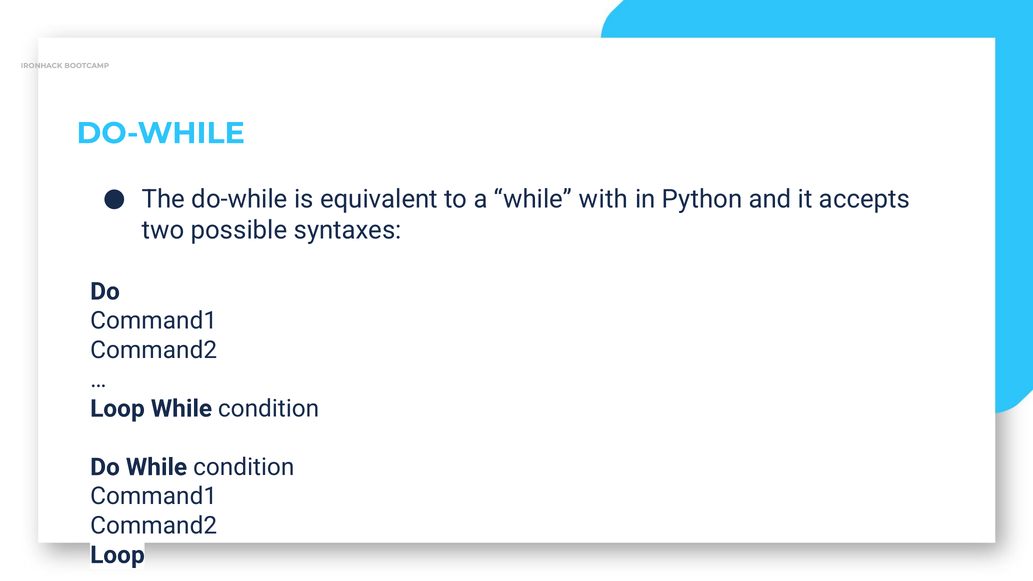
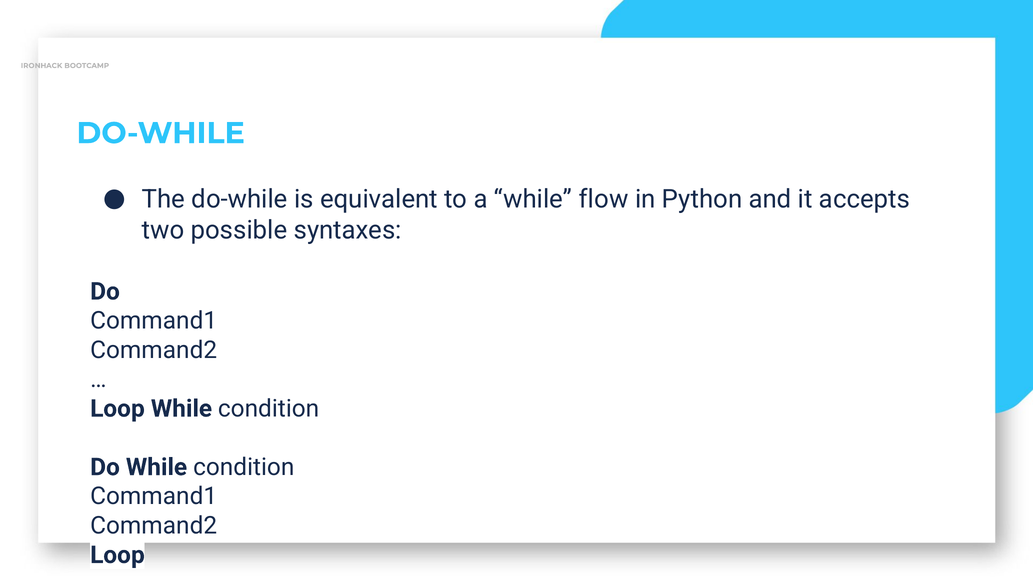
with: with -> flow
